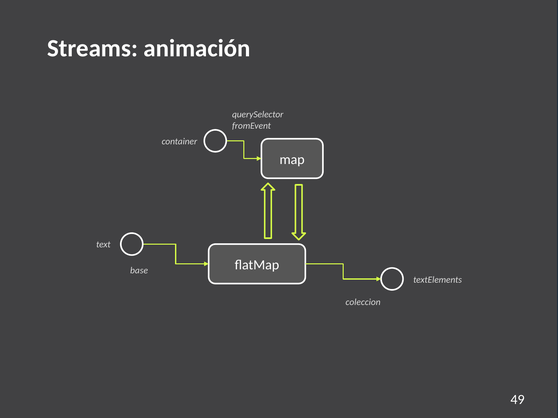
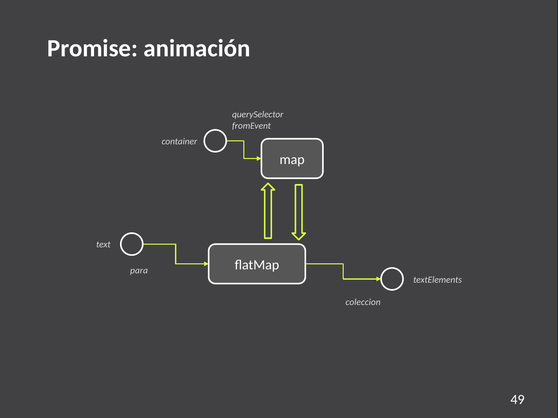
Streams: Streams -> Promise
base: base -> para
